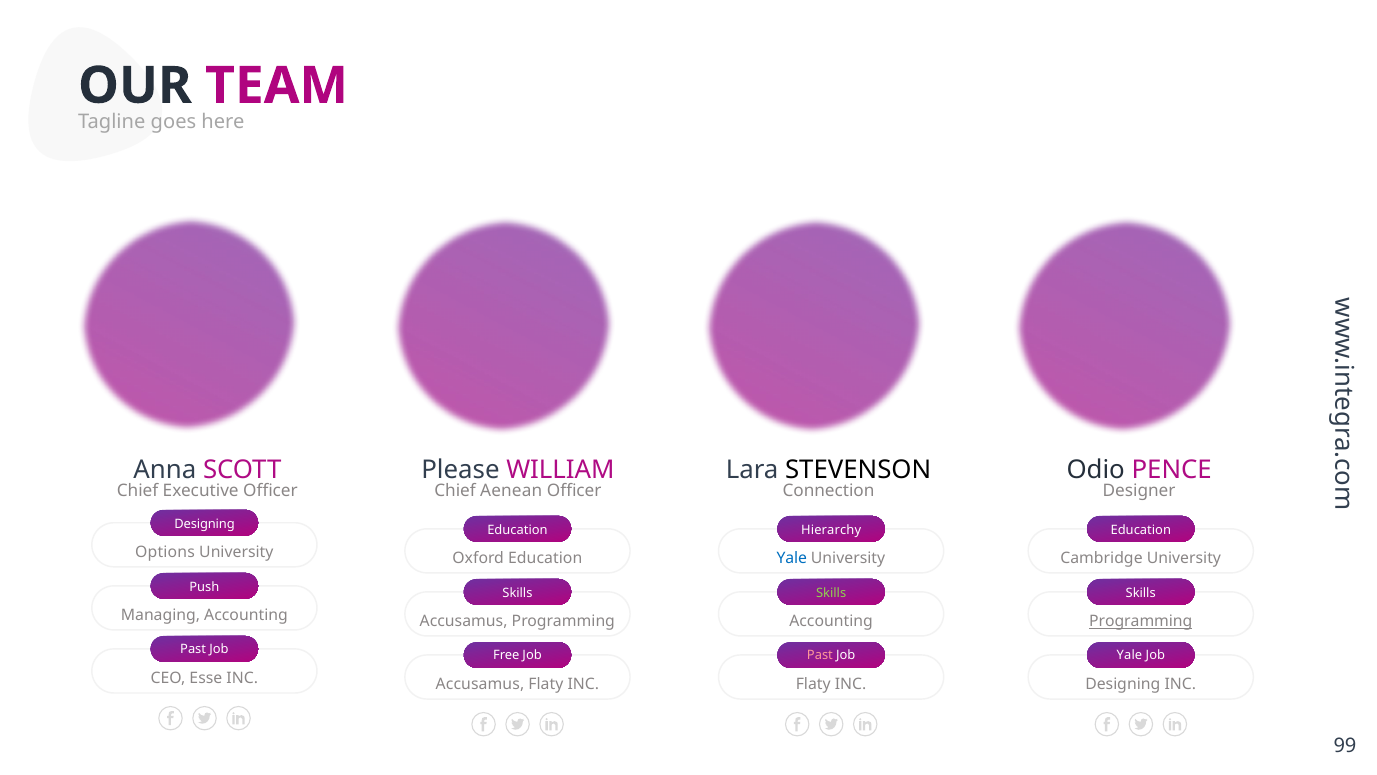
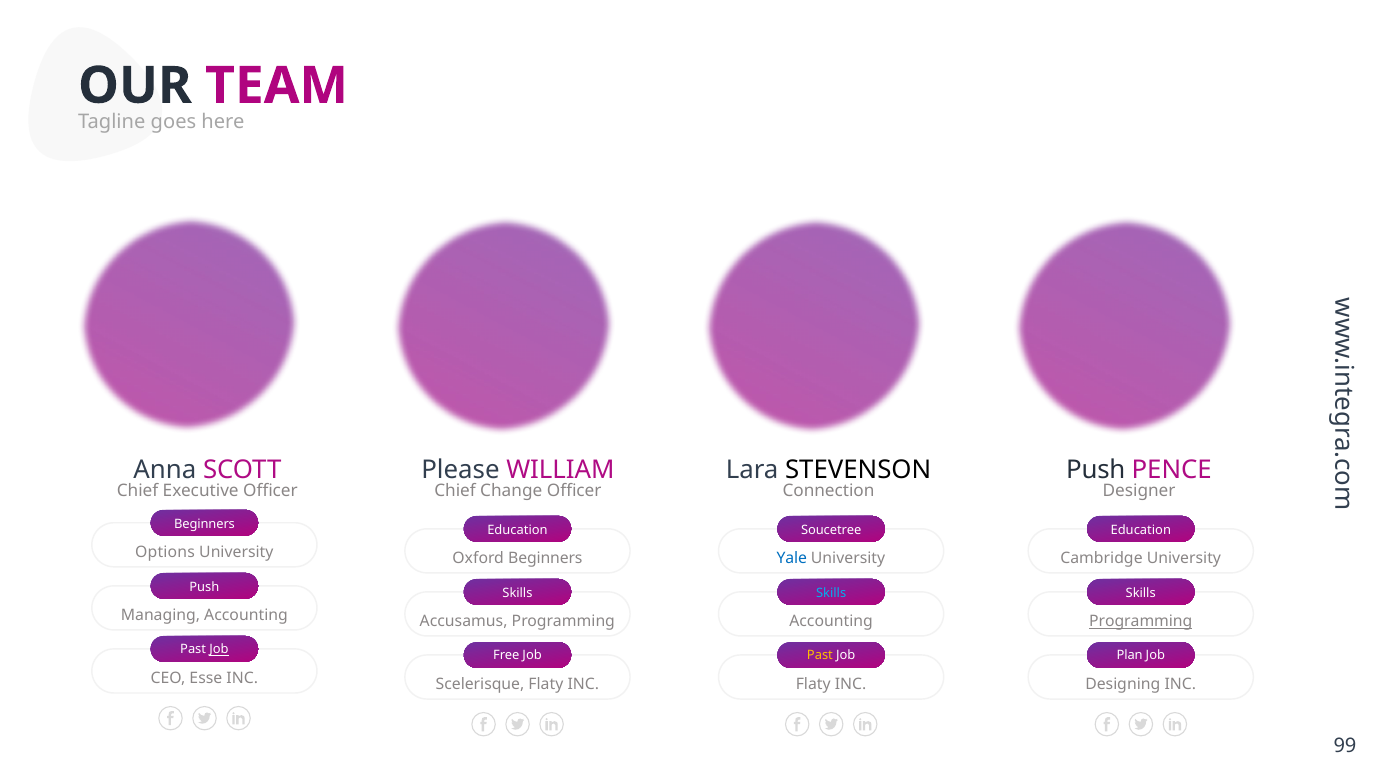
Odio at (1096, 470): Odio -> Push
Aenean: Aenean -> Change
Designing at (205, 524): Designing -> Beginners
Hierarchy: Hierarchy -> Soucetree
Oxford Education: Education -> Beginners
Skills at (831, 593) colour: light green -> light blue
Job at (219, 649) underline: none -> present
Past at (820, 655) colour: pink -> yellow
Yale at (1129, 655): Yale -> Plan
Accusamus at (480, 683): Accusamus -> Scelerisque
